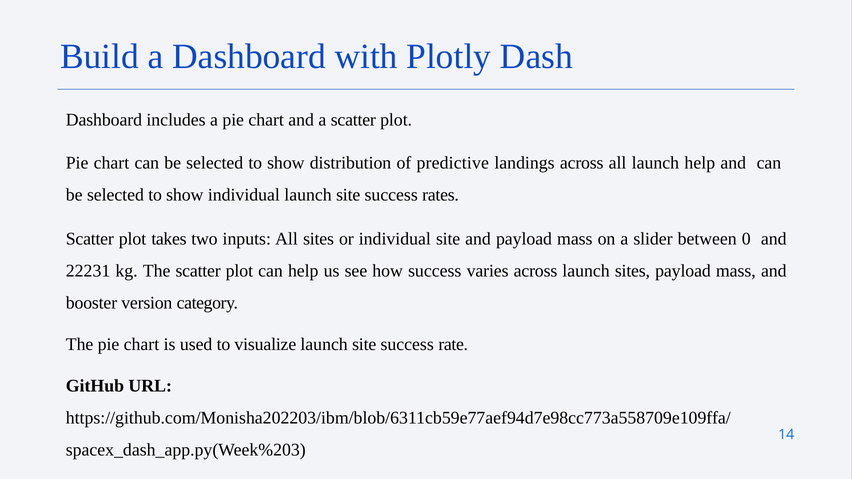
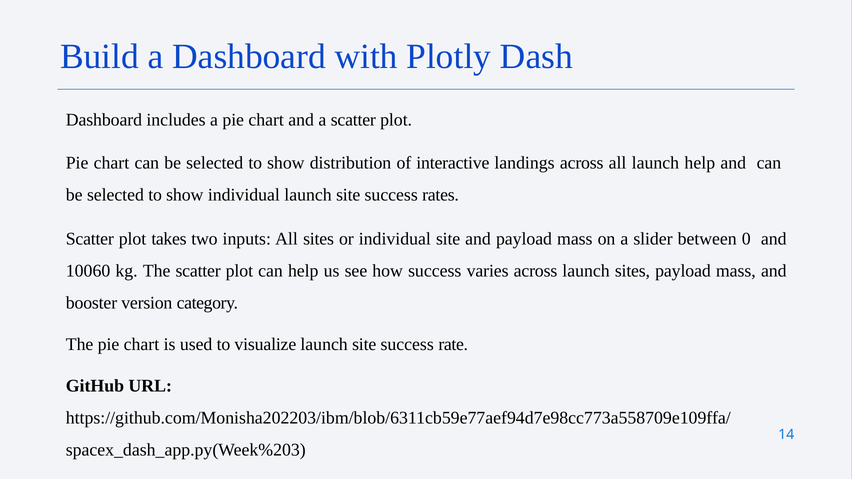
predictive: predictive -> interactive
22231: 22231 -> 10060
